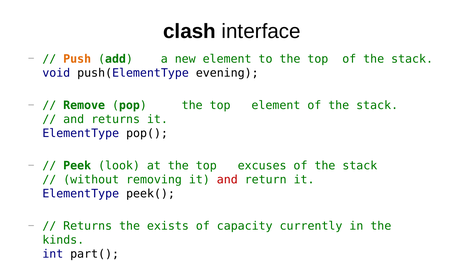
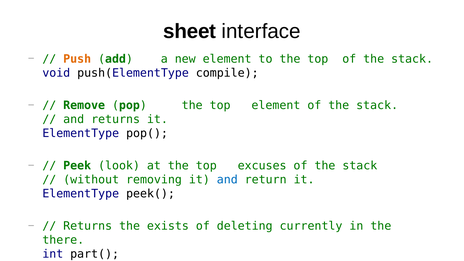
clash: clash -> sheet
evening: evening -> compile
and at (227, 180) colour: red -> blue
capacity: capacity -> deleting
kinds: kinds -> there
